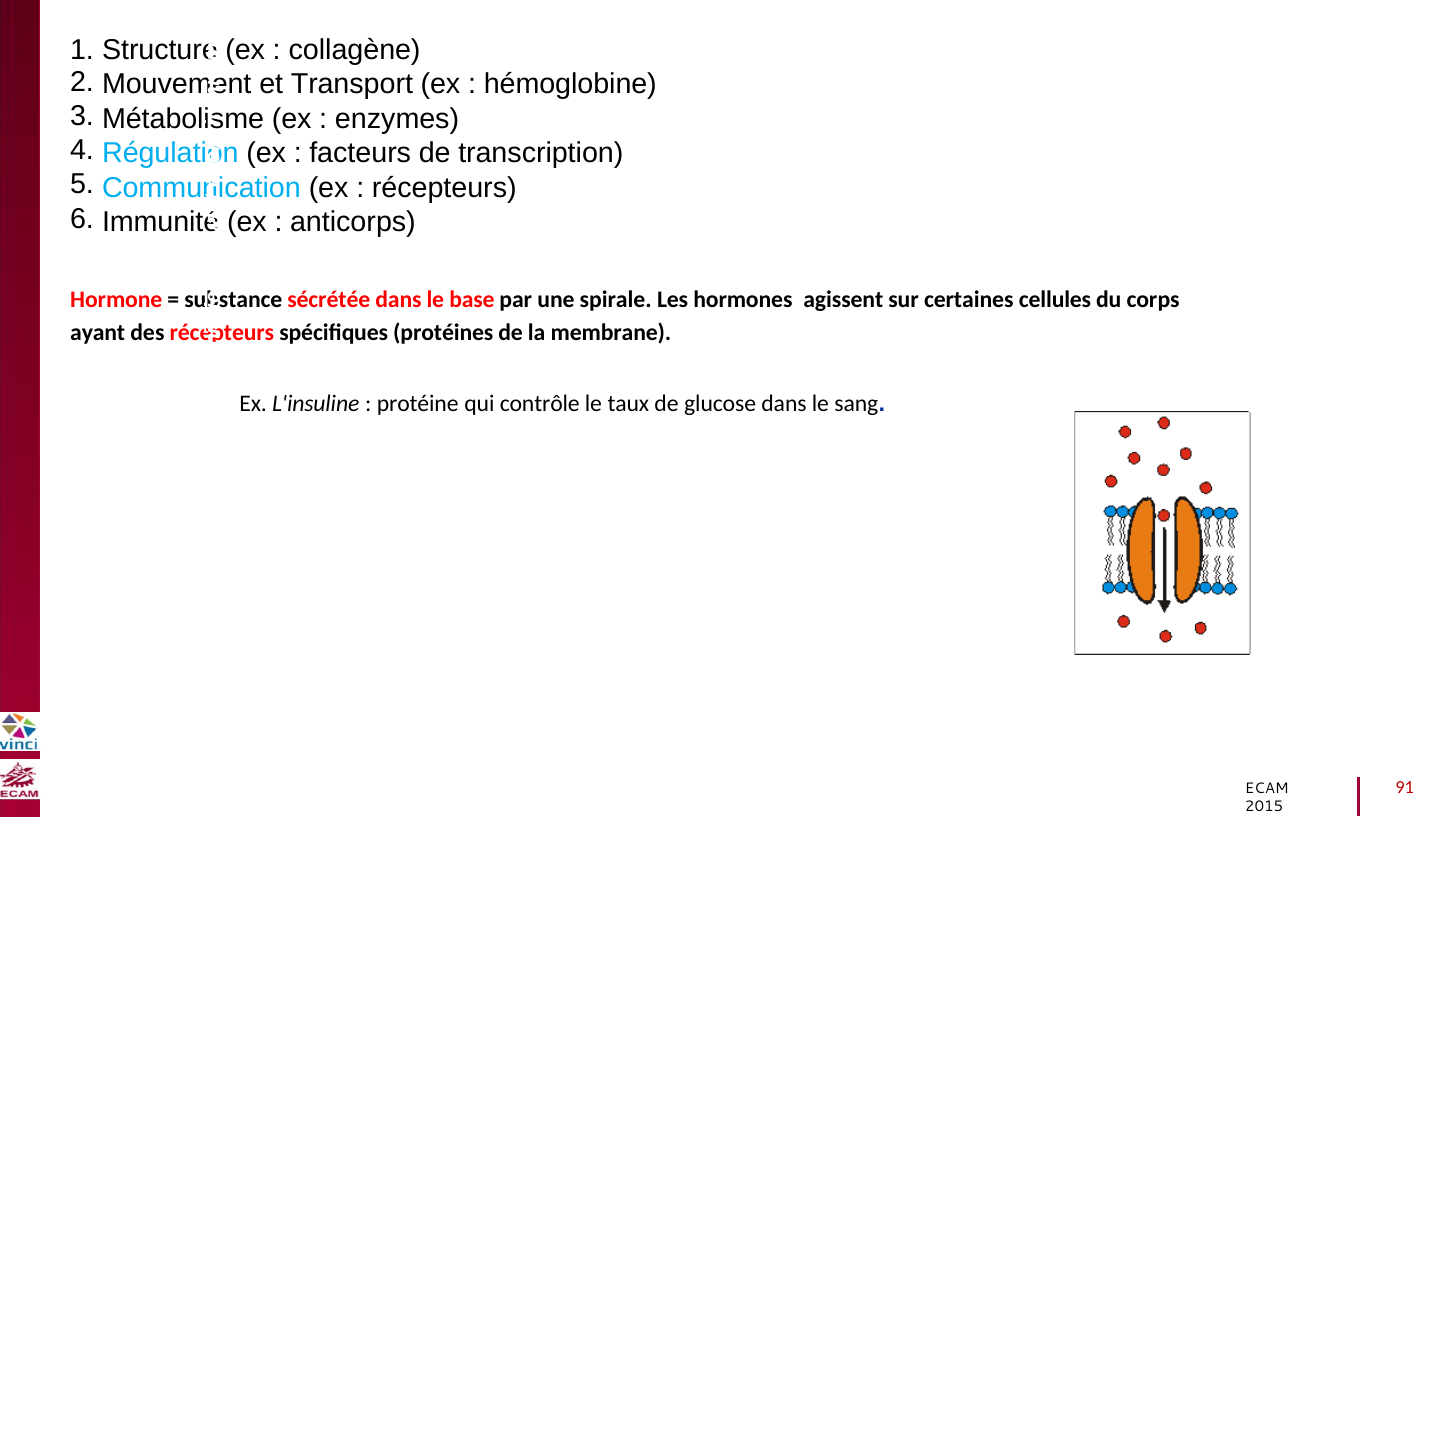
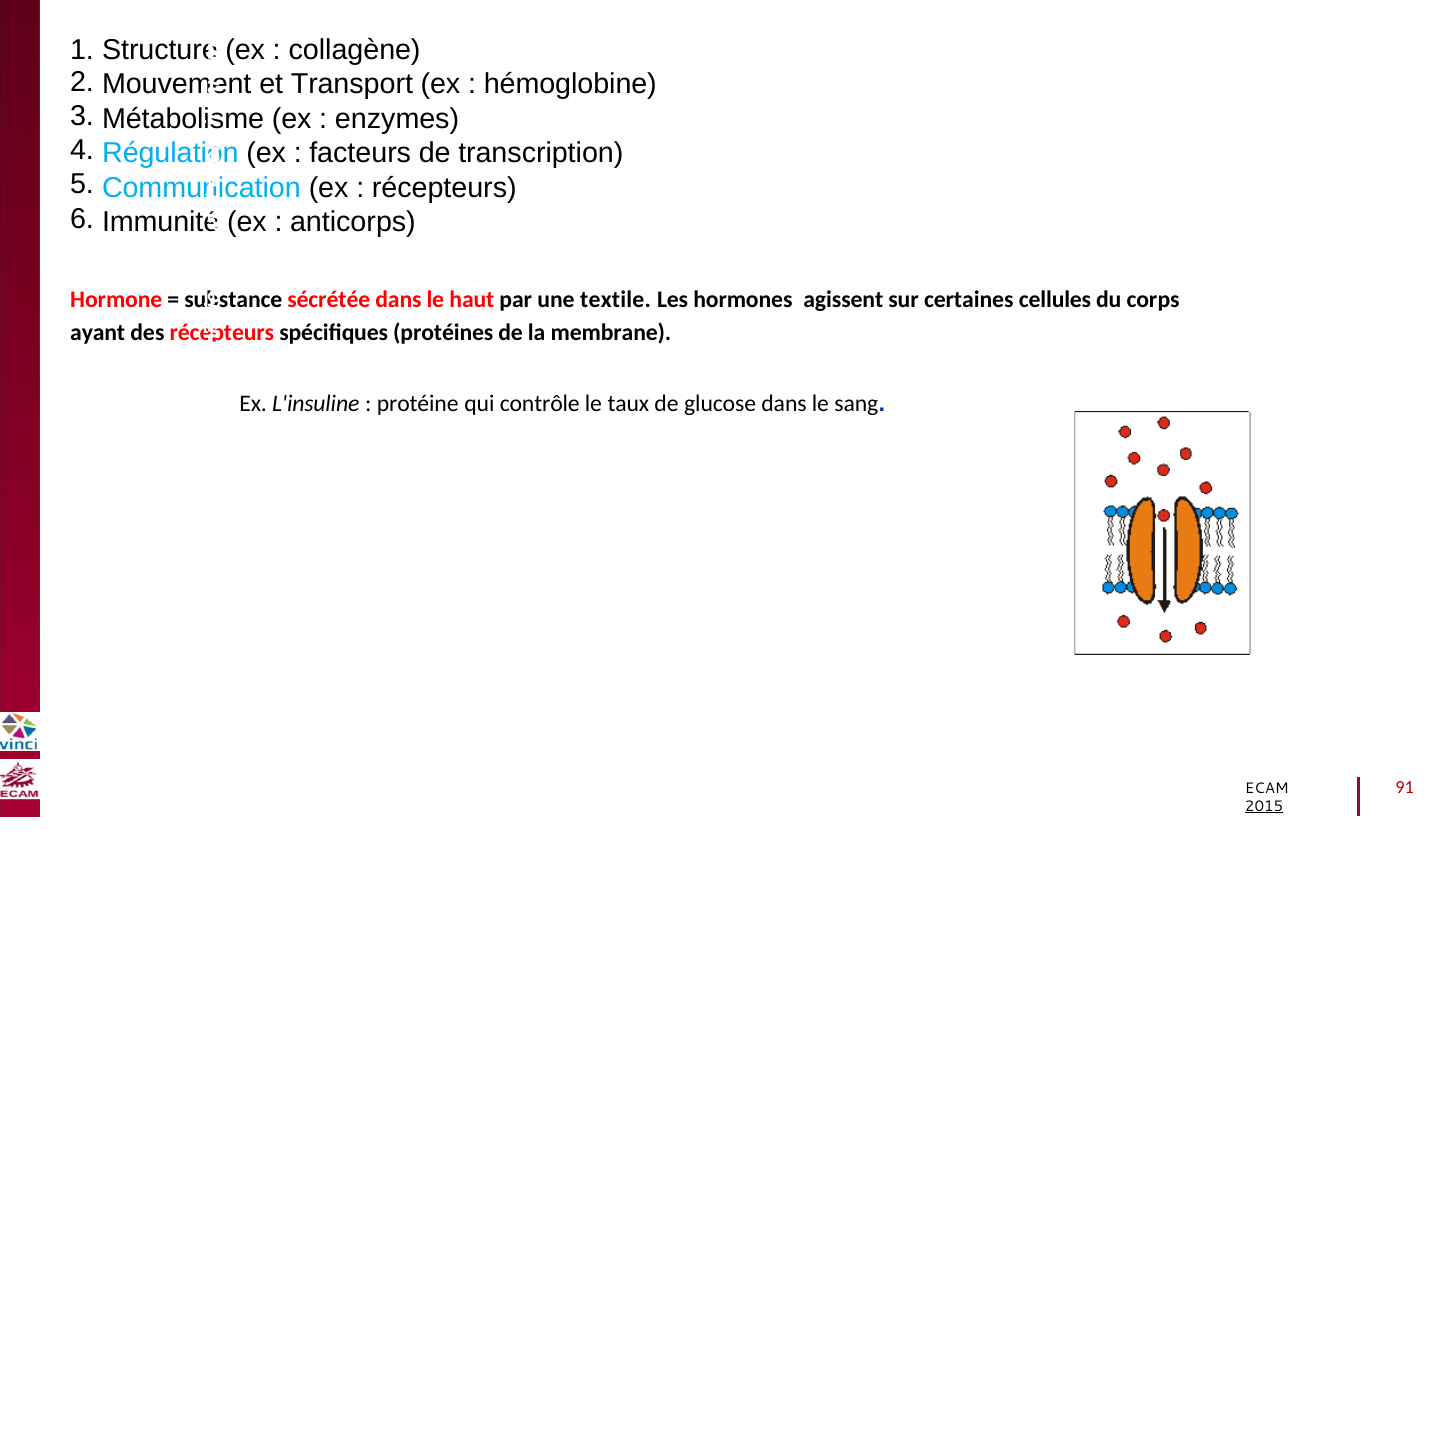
base: base -> haut
spirale: spirale -> textile
2015 underline: none -> present
